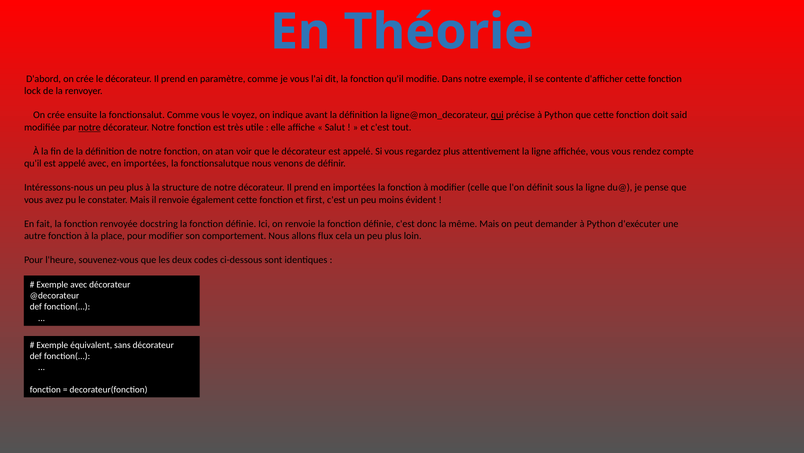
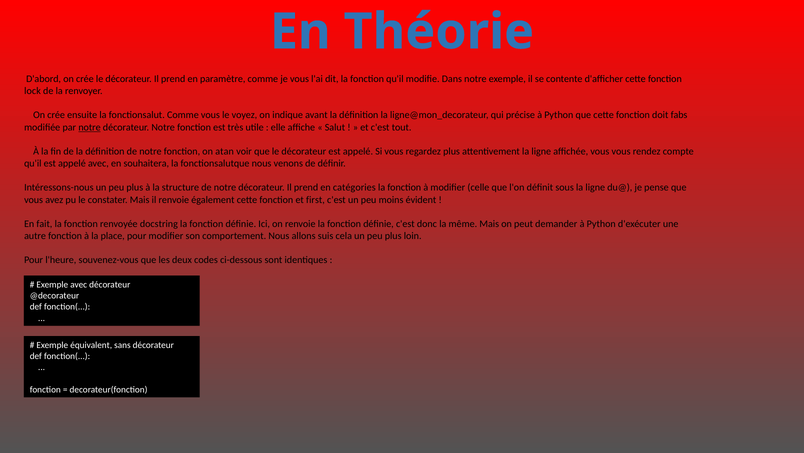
qui underline: present -> none
said: said -> fabs
avec en importées: importées -> souhaitera
prend en importées: importées -> catégories
flux: flux -> suis
